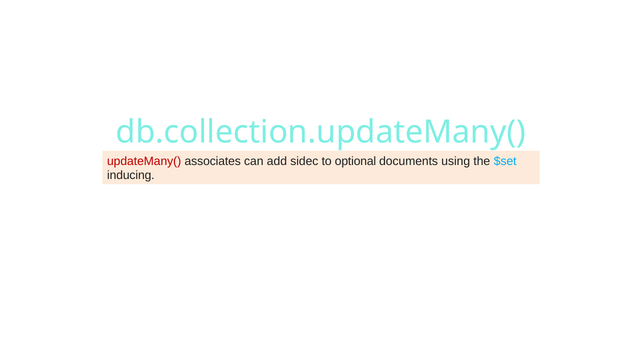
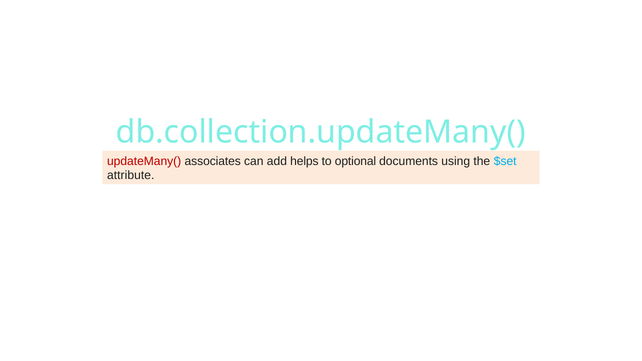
sidec: sidec -> helps
inducing: inducing -> attribute
